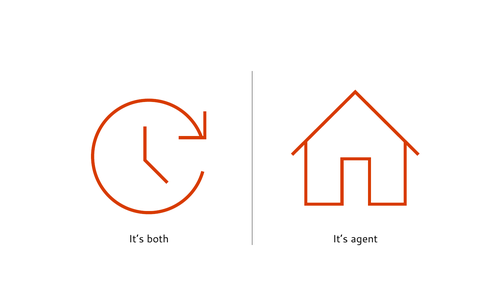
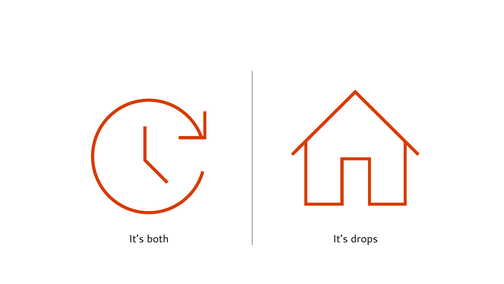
agent: agent -> drops
